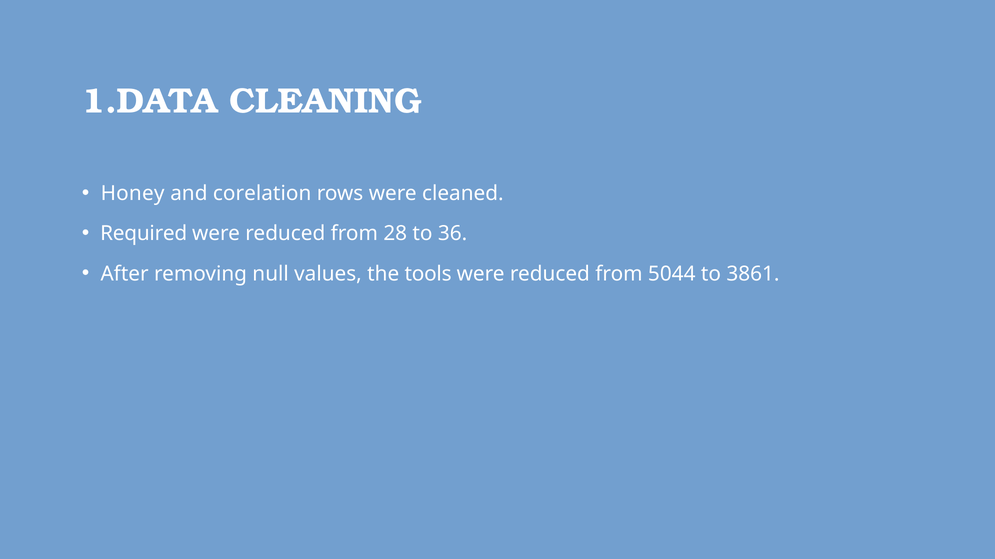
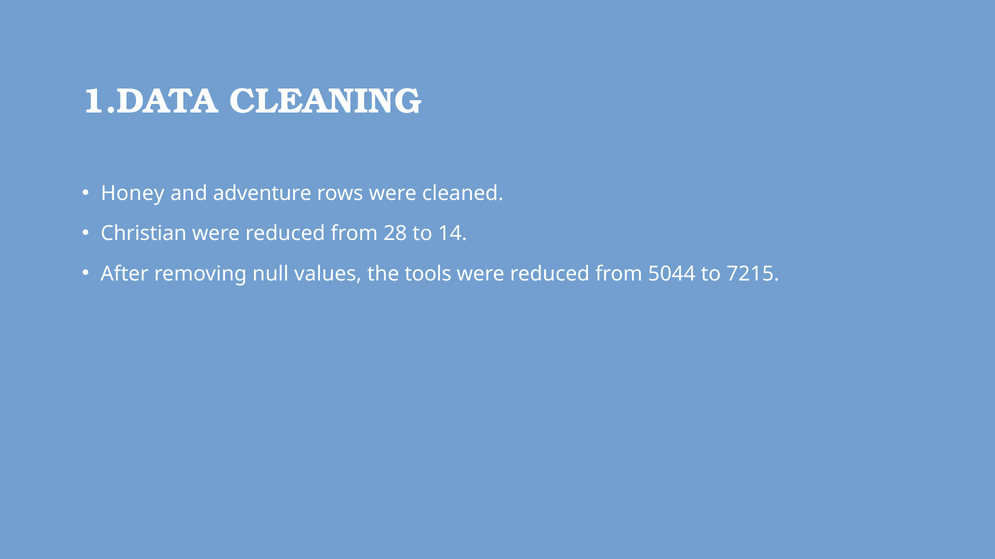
corelation: corelation -> adventure
Required: Required -> Christian
36: 36 -> 14
3861: 3861 -> 7215
